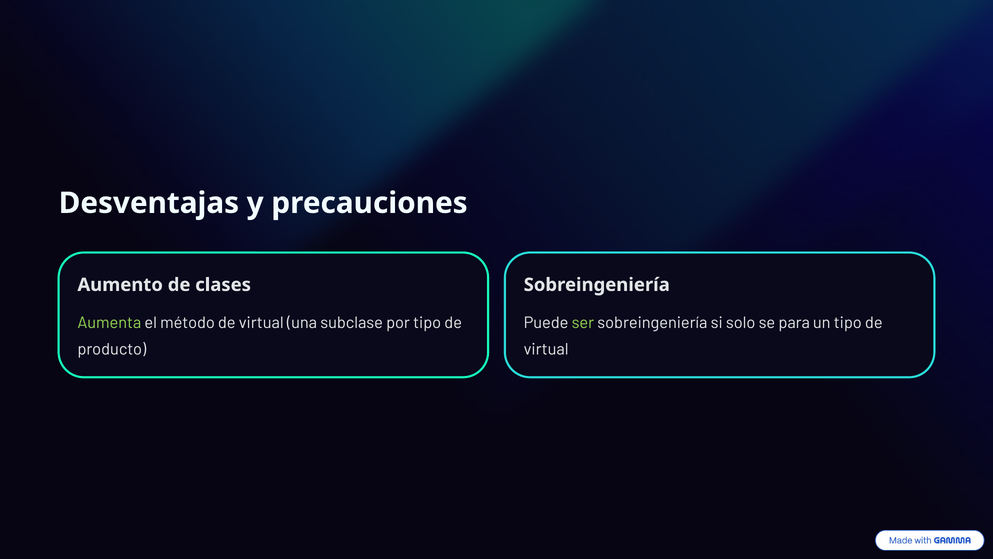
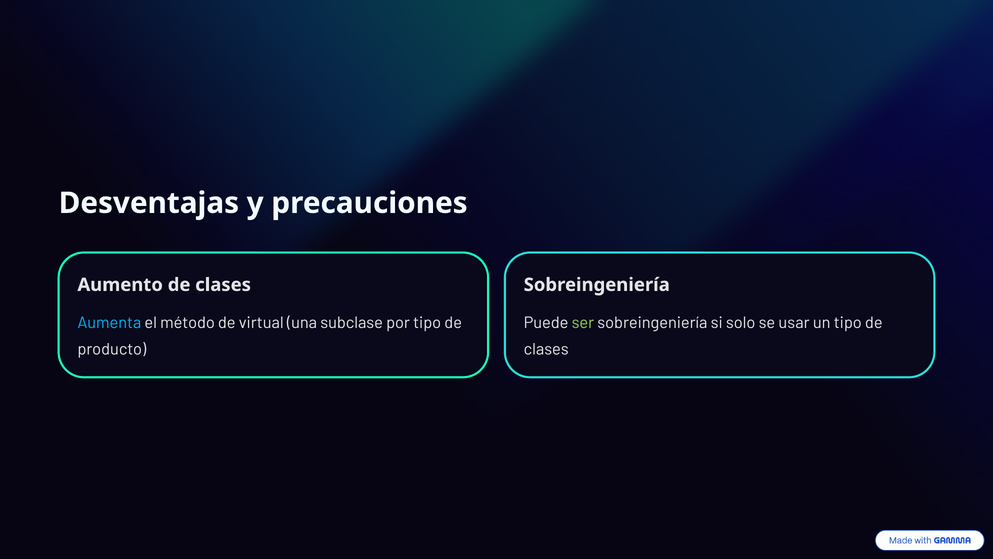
Aumenta colour: light green -> light blue
para: para -> usar
virtual at (546, 349): virtual -> clases
